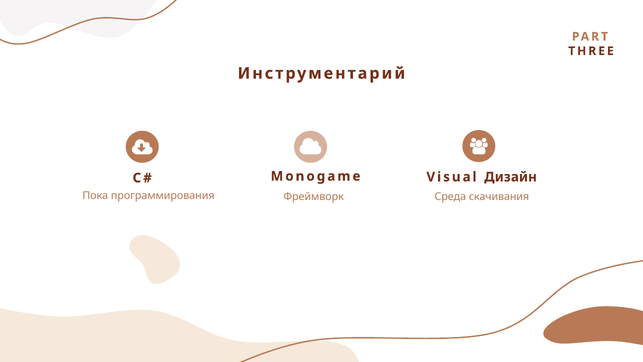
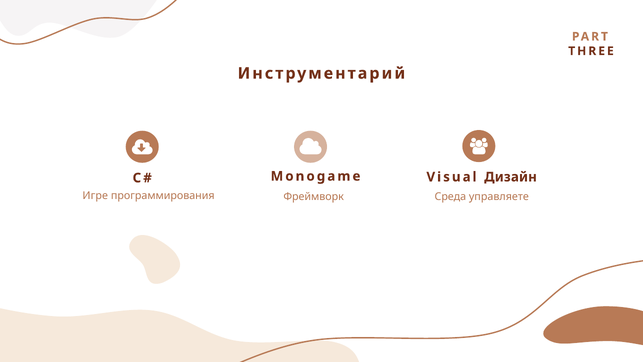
Пока: Пока -> Игре
скачивания: скачивания -> управляете
